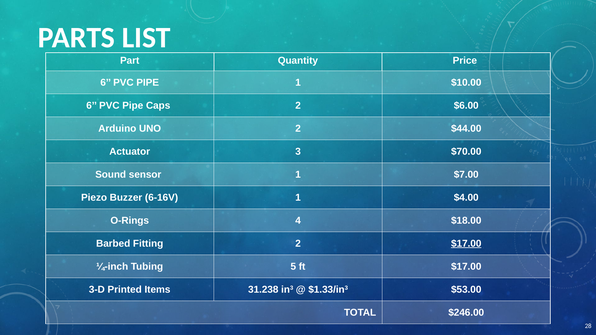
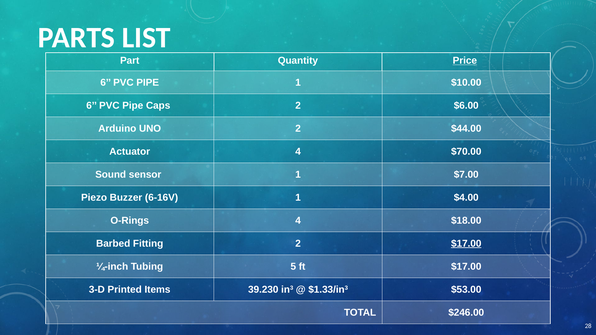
Price underline: none -> present
Actuator 3: 3 -> 4
31.238: 31.238 -> 39.230
